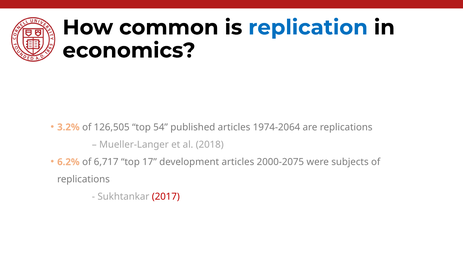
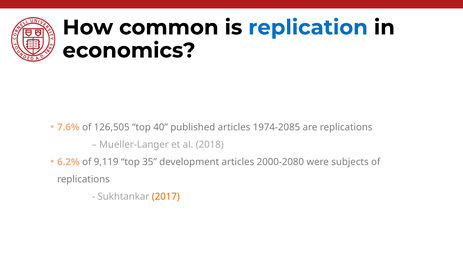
3.2%: 3.2% -> 7.6%
54: 54 -> 40
1974-2064: 1974-2064 -> 1974-2085
6,717: 6,717 -> 9,119
17: 17 -> 35
2000-2075: 2000-2075 -> 2000-2080
2017 colour: red -> orange
